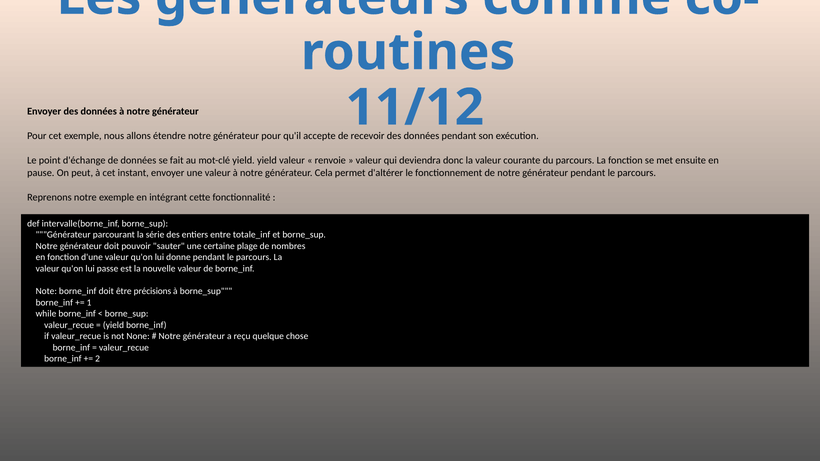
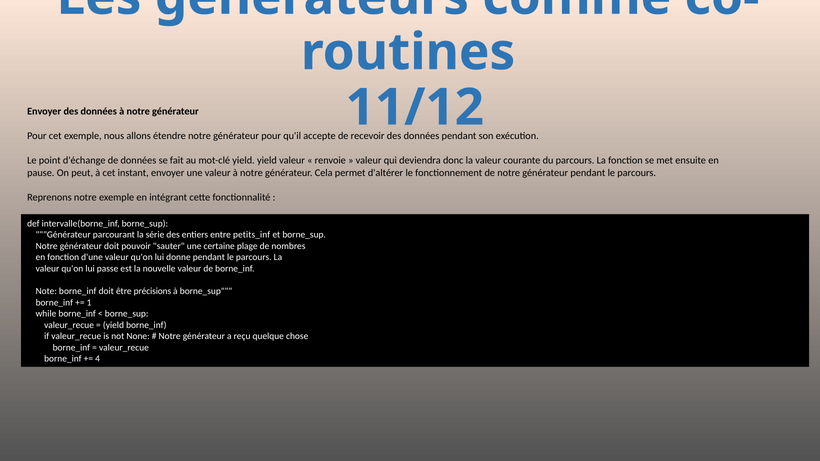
totale_inf: totale_inf -> petits_inf
2: 2 -> 4
